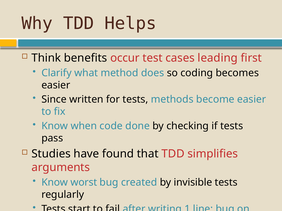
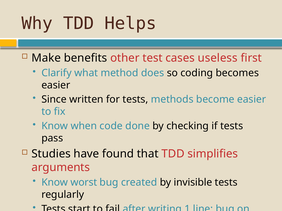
Think: Think -> Make
occur: occur -> other
leading: leading -> useless
